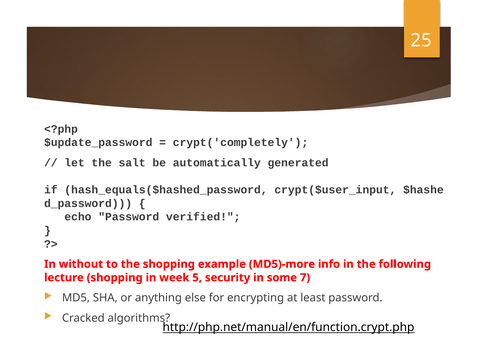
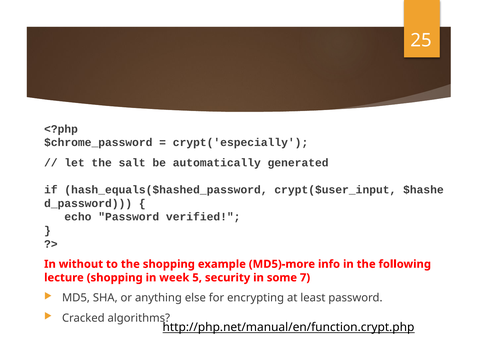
$update_password: $update_password -> $chrome_password
crypt('completely: crypt('completely -> crypt('especially
